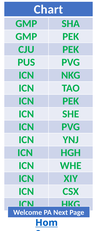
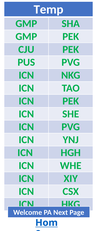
Chart: Chart -> Temp
